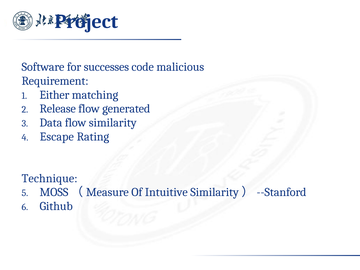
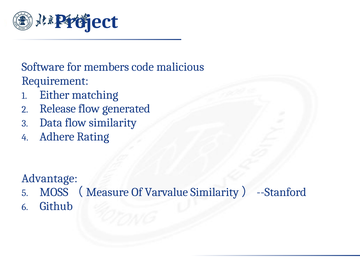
successes: successes -> members
Escape: Escape -> Adhere
Technique: Technique -> Advantage
Intuitive: Intuitive -> Varvalue
